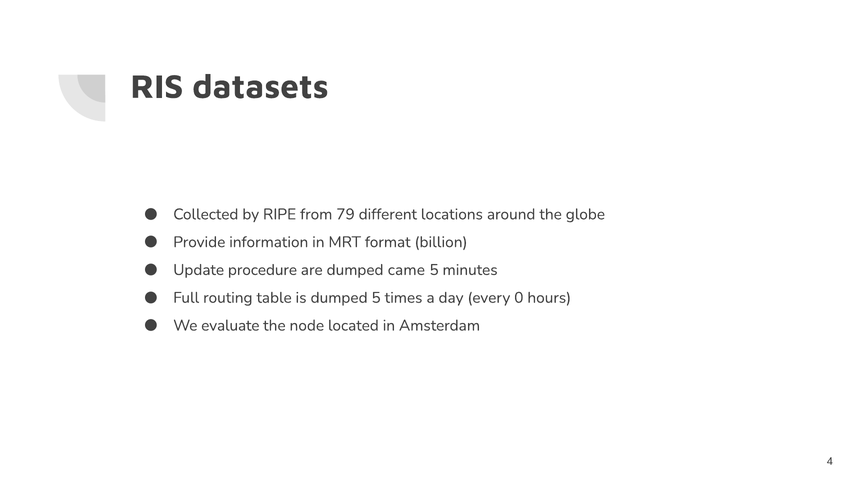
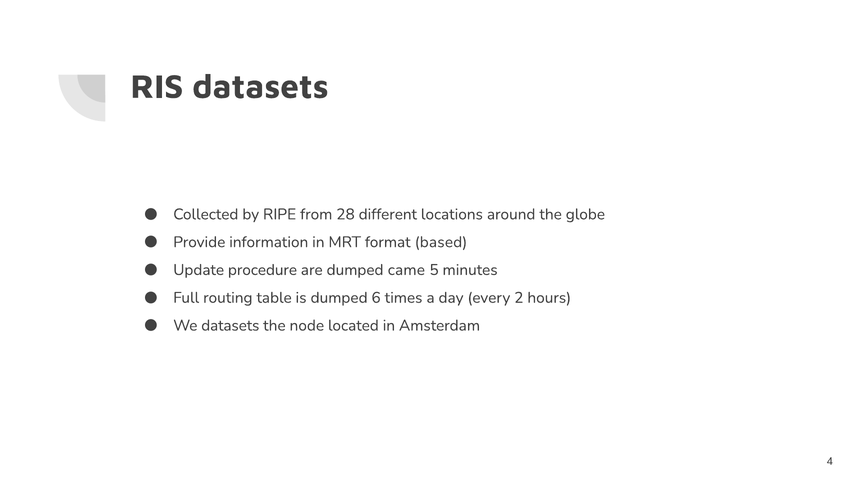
79: 79 -> 28
billion: billion -> based
dumped 5: 5 -> 6
0: 0 -> 2
We evaluate: evaluate -> datasets
